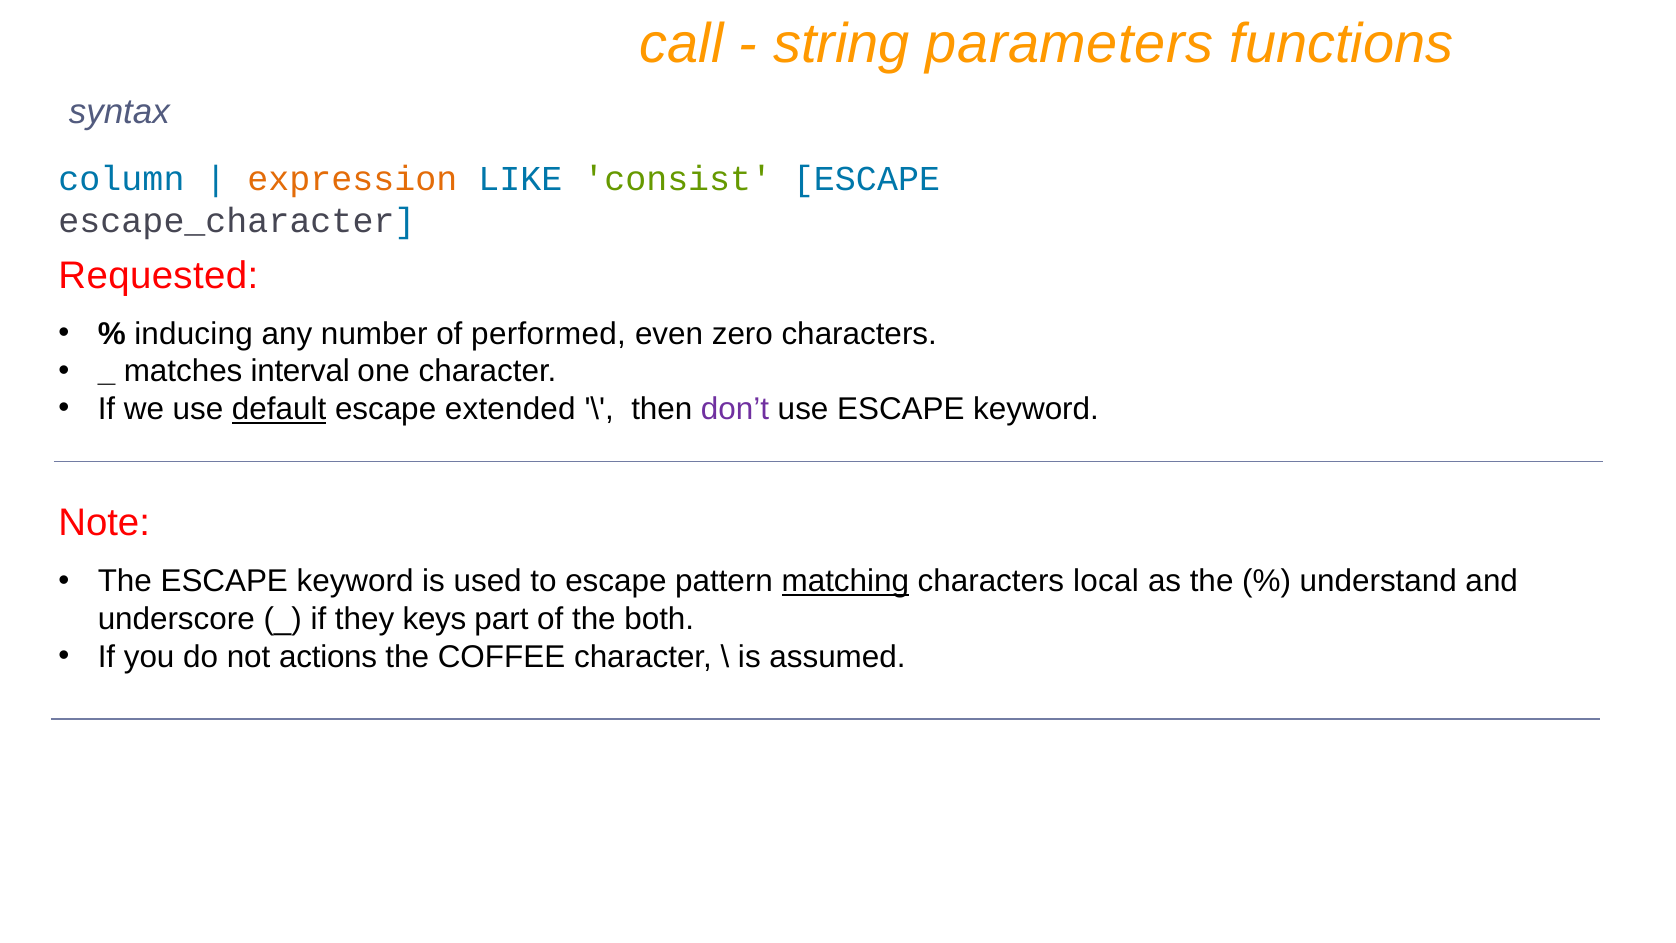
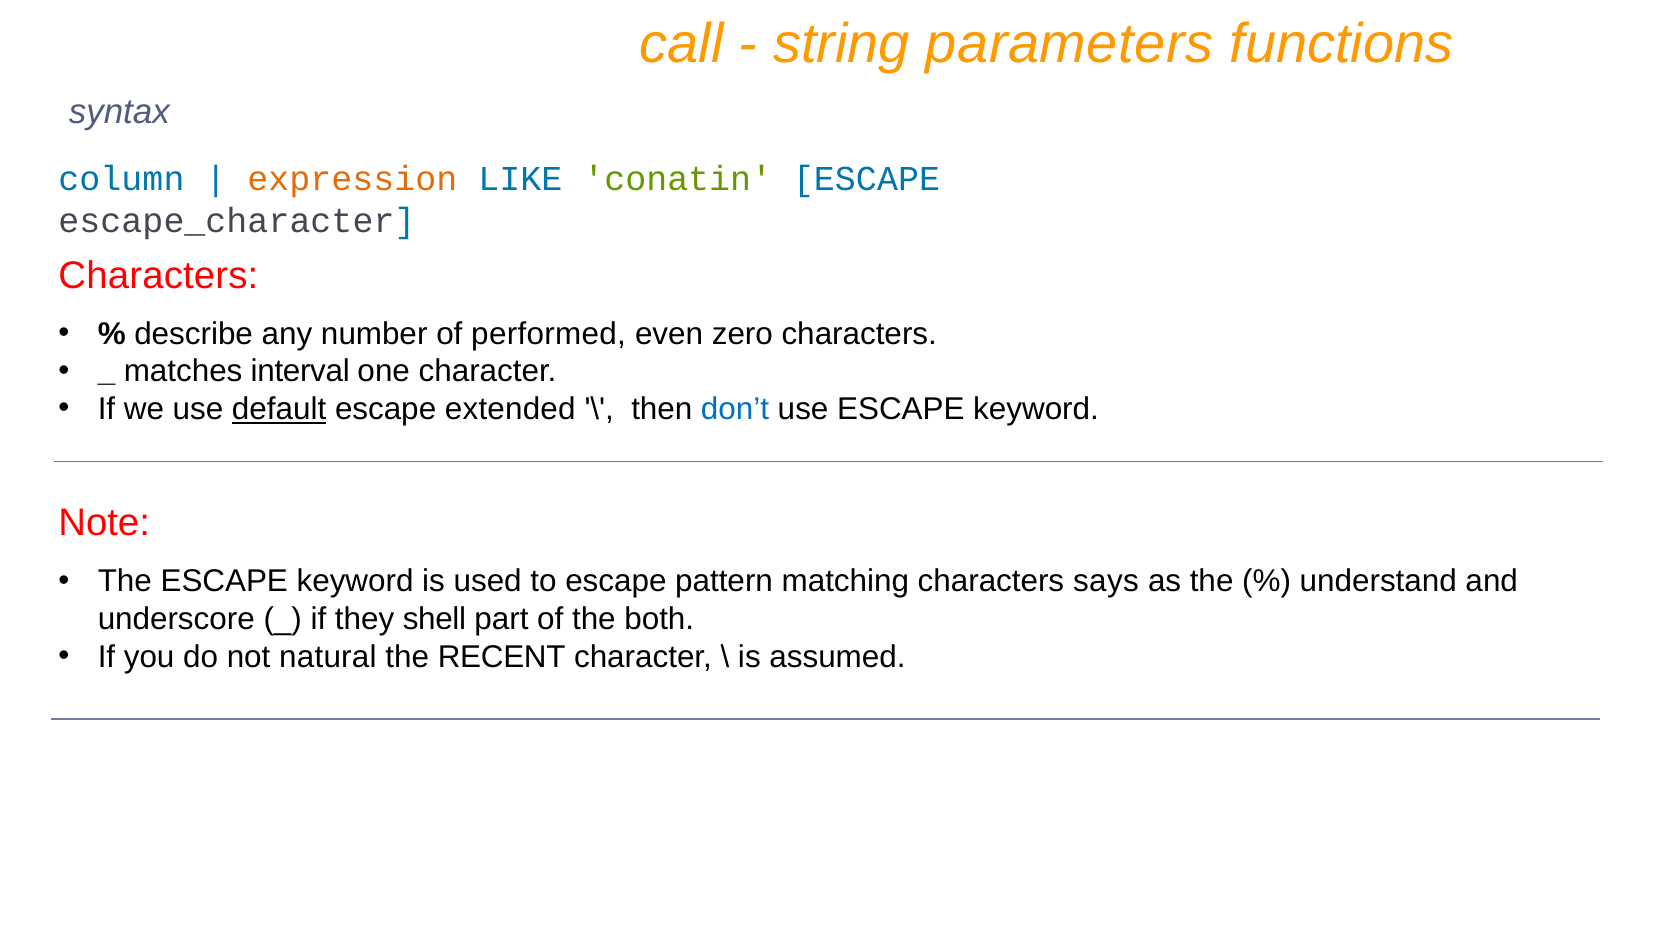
consist: consist -> conatin
Requested at (158, 276): Requested -> Characters
inducing: inducing -> describe
don’t colour: purple -> blue
matching underline: present -> none
local: local -> says
keys: keys -> shell
actions: actions -> natural
COFFEE: COFFEE -> RECENT
